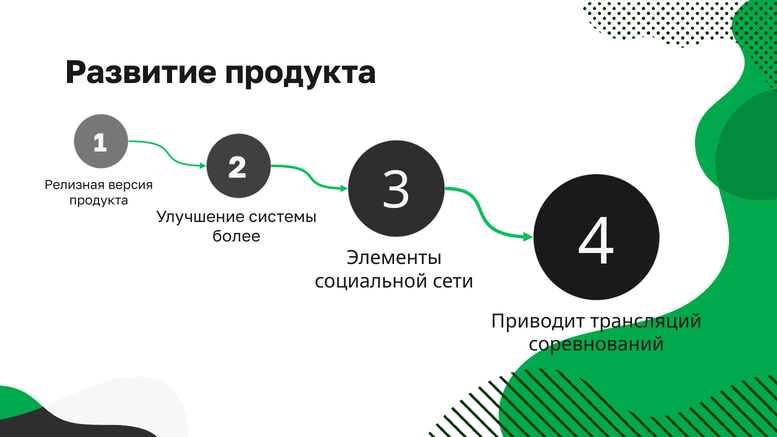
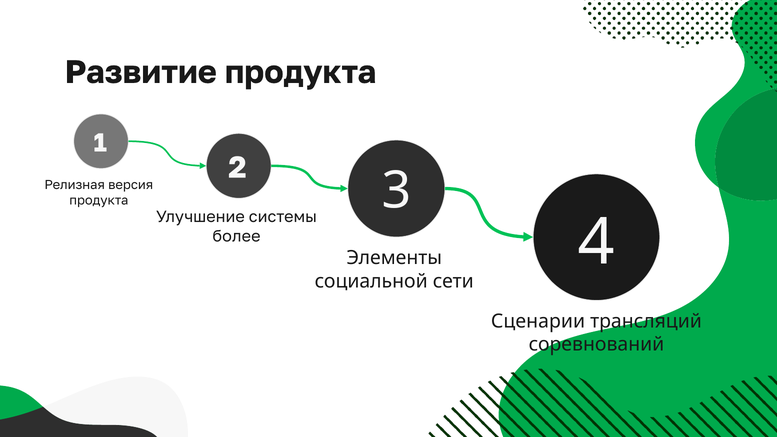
Приводит: Приводит -> Сценарии
